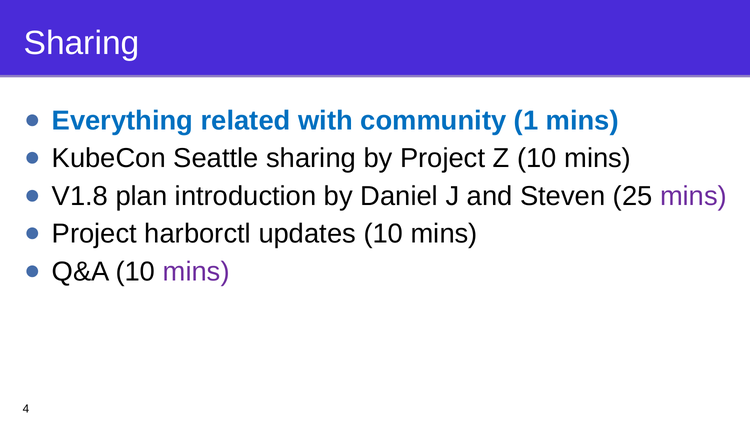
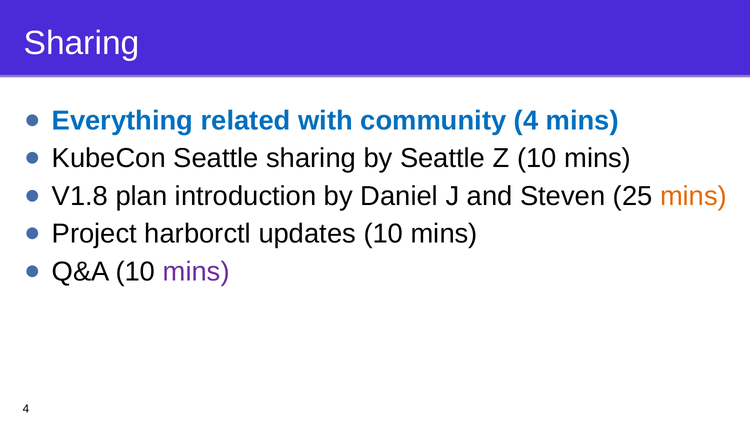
community 1: 1 -> 4
by Project: Project -> Seattle
mins at (694, 196) colour: purple -> orange
